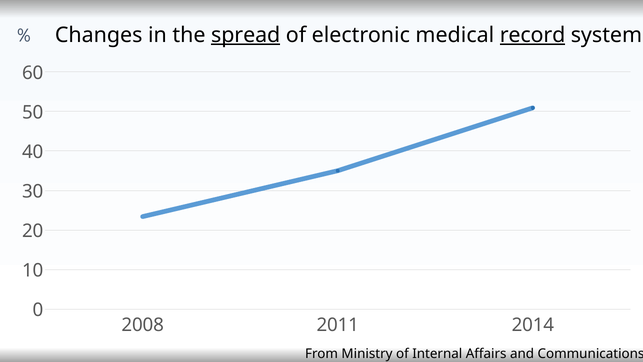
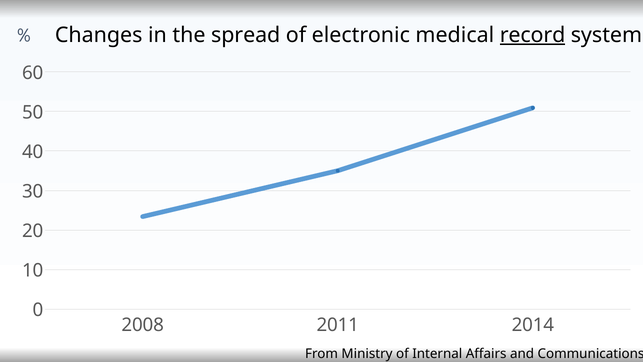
spread underline: present -> none
